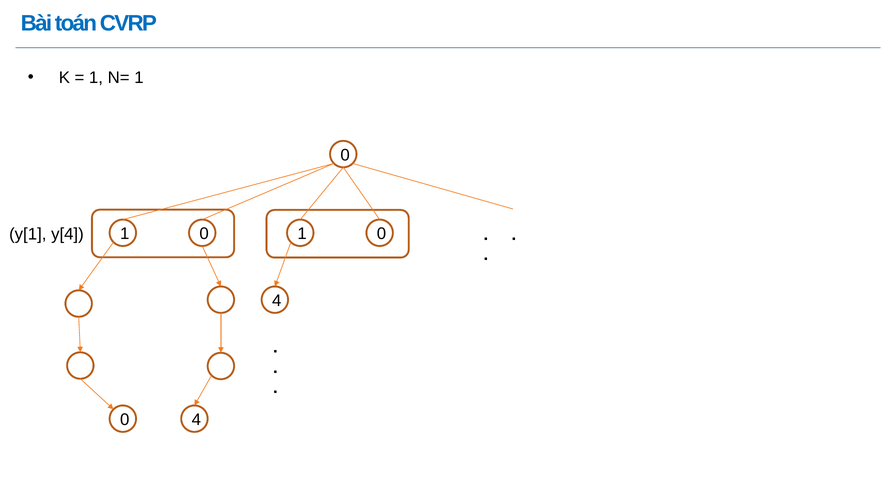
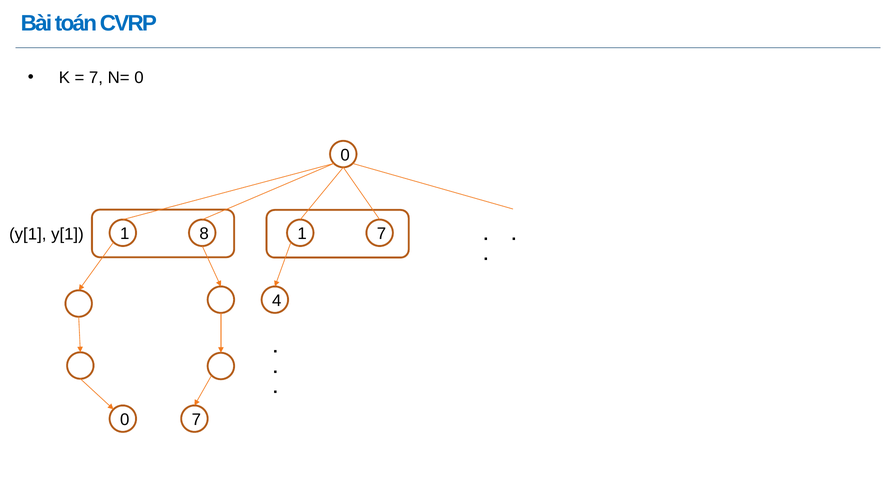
1 at (96, 78): 1 -> 7
N= 1: 1 -> 0
0 at (204, 234): 0 -> 8
0 at (382, 234): 0 -> 7
y[1 y[4: y[4 -> y[1
0 4: 4 -> 7
